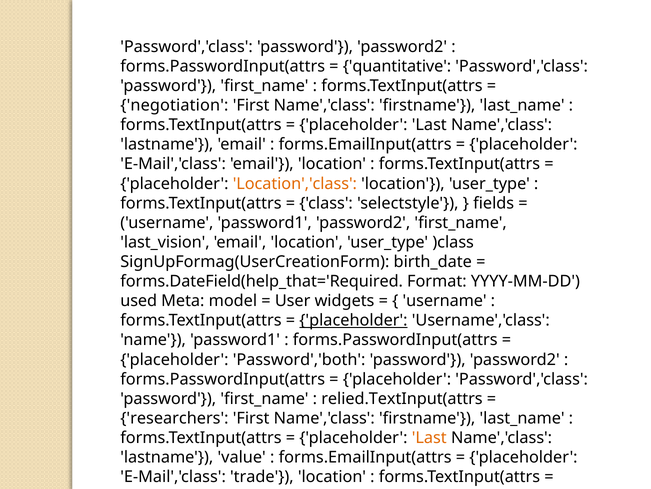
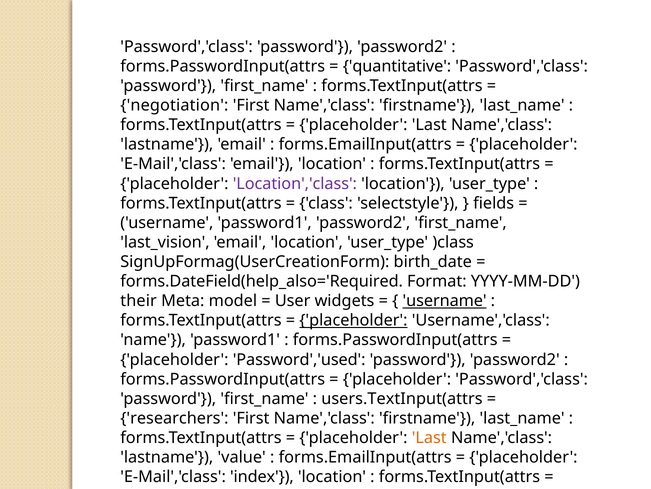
Location','class at (295, 183) colour: orange -> purple
forms.DateField(help_that='Required: forms.DateField(help_that='Required -> forms.DateField(help_also='Required
used: used -> their
username at (445, 301) underline: none -> present
Password','both: Password','both -> Password','used
relied.TextInput(attrs: relied.TextInput(attrs -> users.TextInput(attrs
trade: trade -> index
